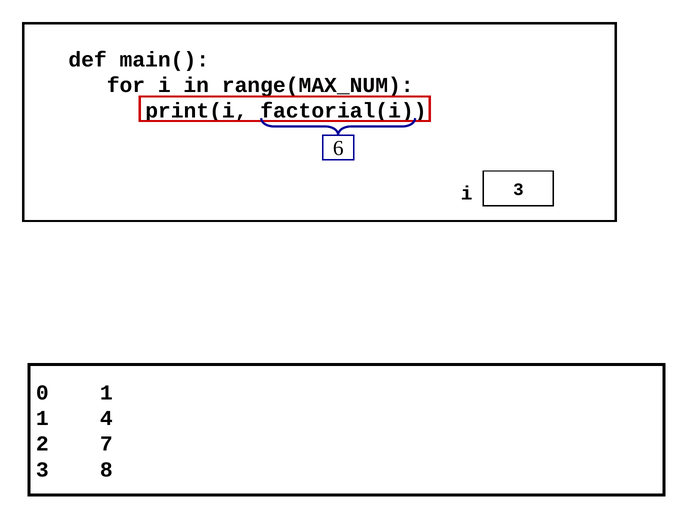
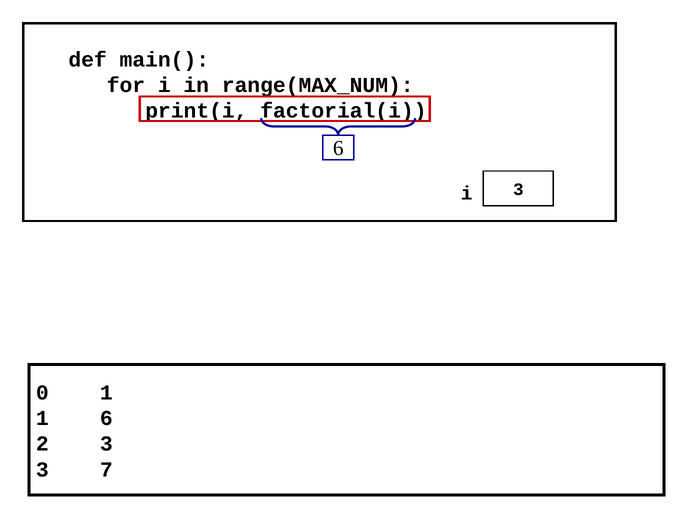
1 4: 4 -> 6
2 7: 7 -> 3
8: 8 -> 7
